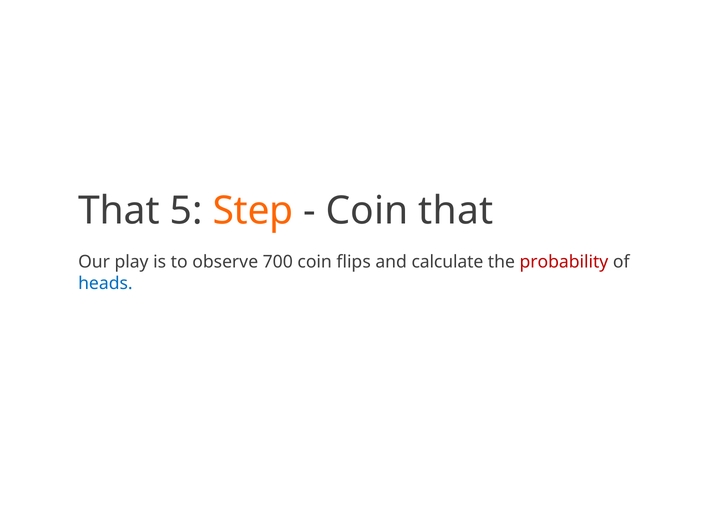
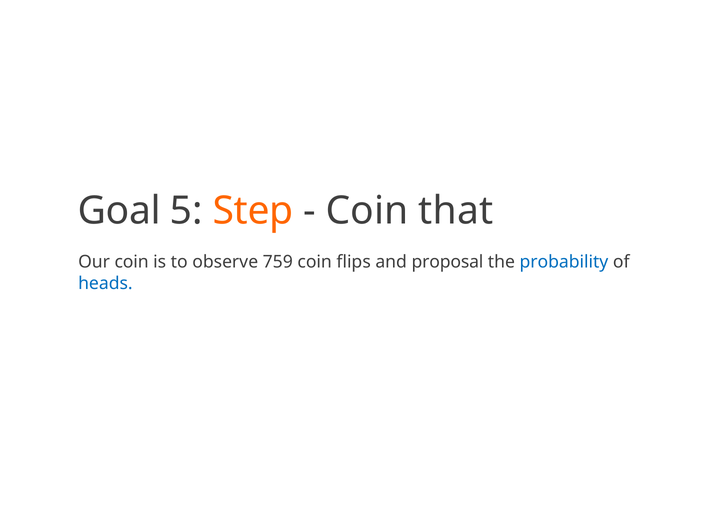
That at (119, 211): That -> Goal
Our play: play -> coin
700: 700 -> 759
calculate: calculate -> proposal
probability colour: red -> blue
